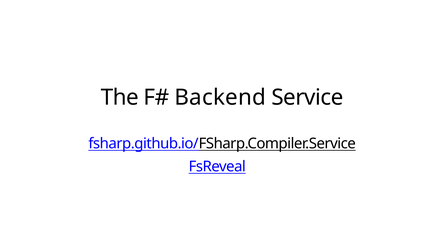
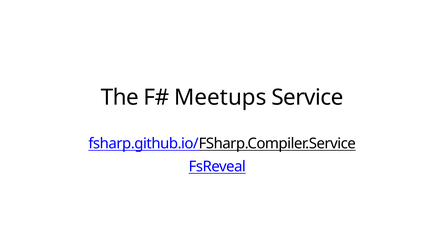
Backend: Backend -> Meetups
